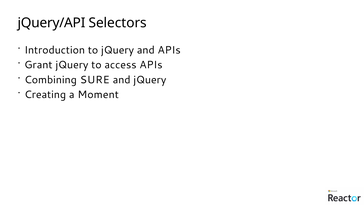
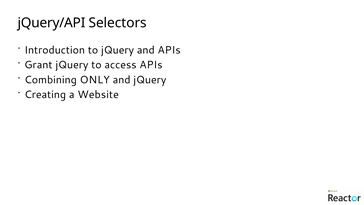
SURE: SURE -> ONLY
Moment: Moment -> Website
